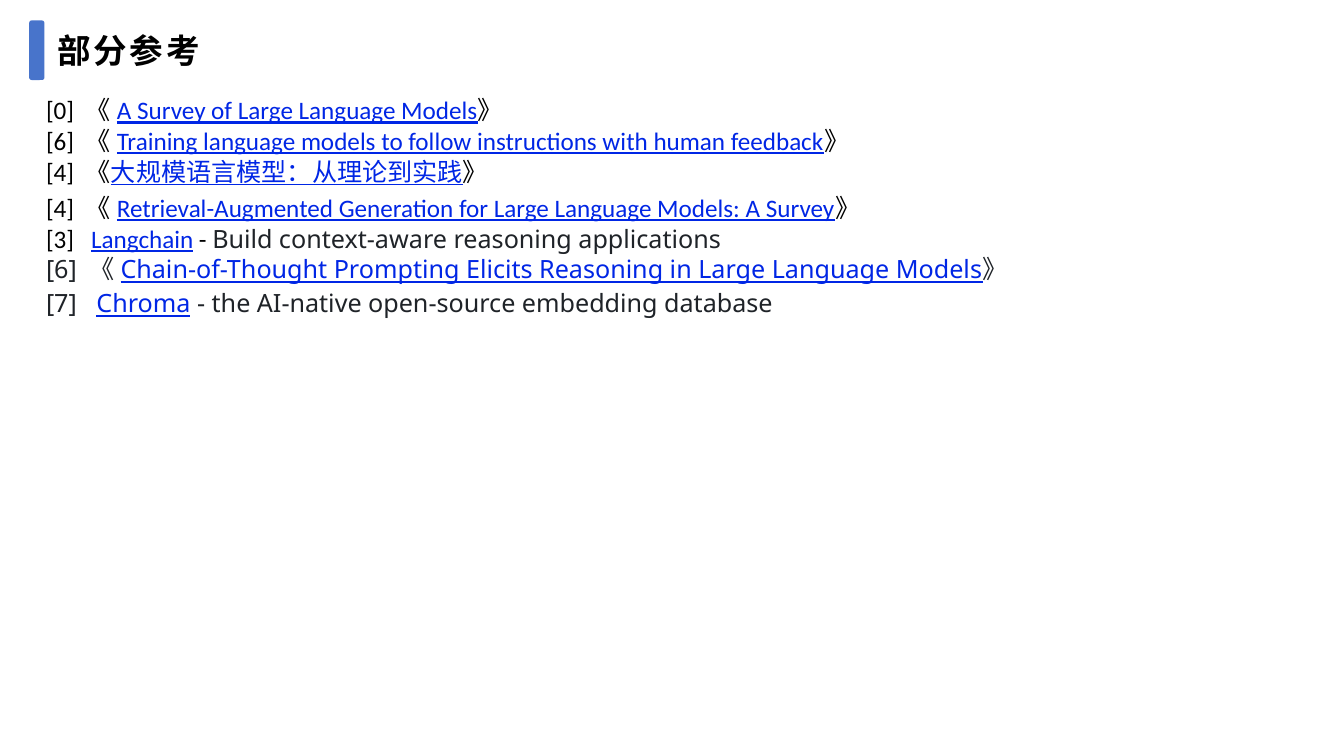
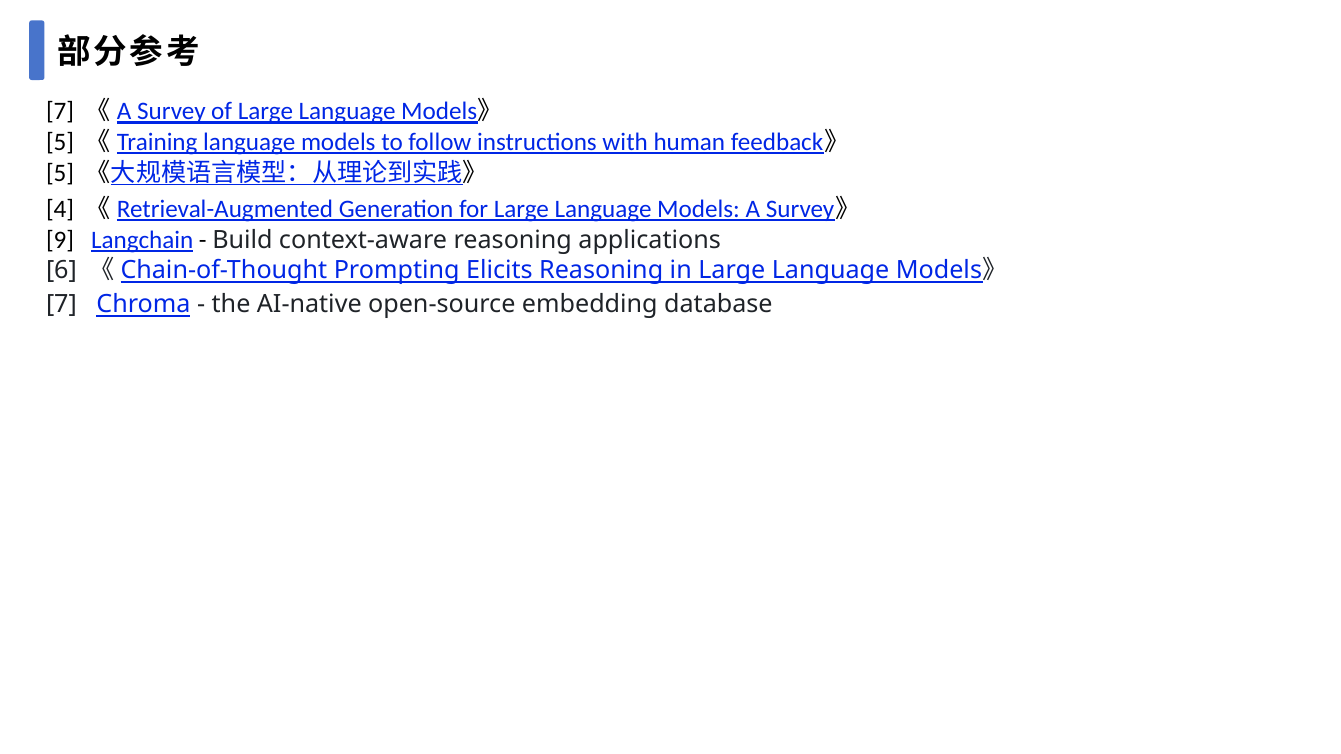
0 at (60, 111): 0 -> 7
6 at (60, 142): 6 -> 5
4 at (60, 173): 4 -> 5
3: 3 -> 9
